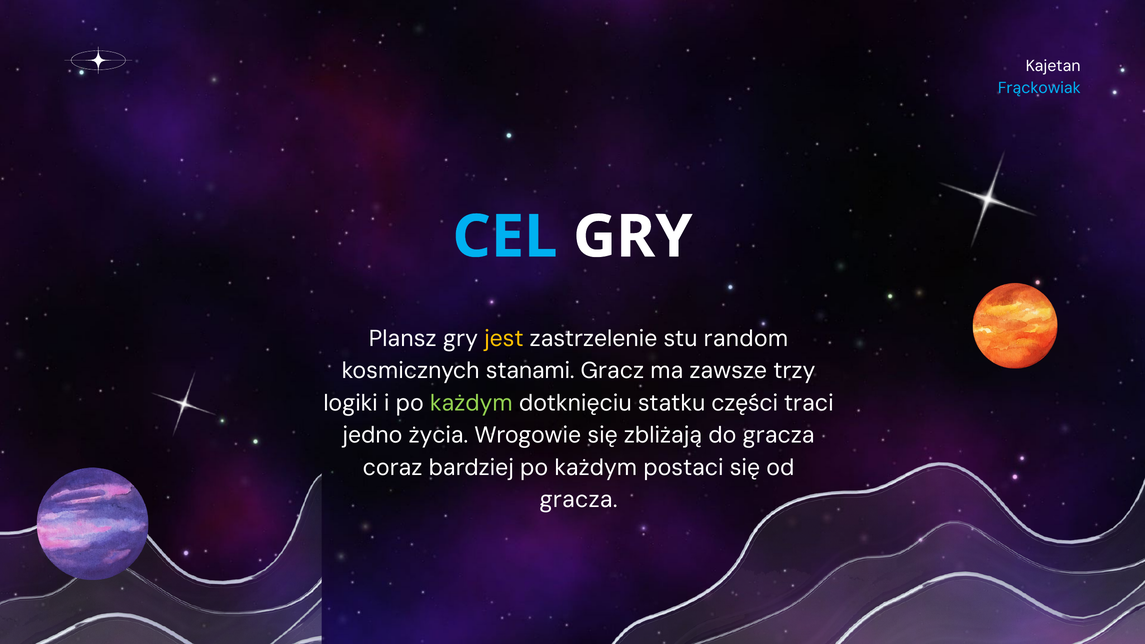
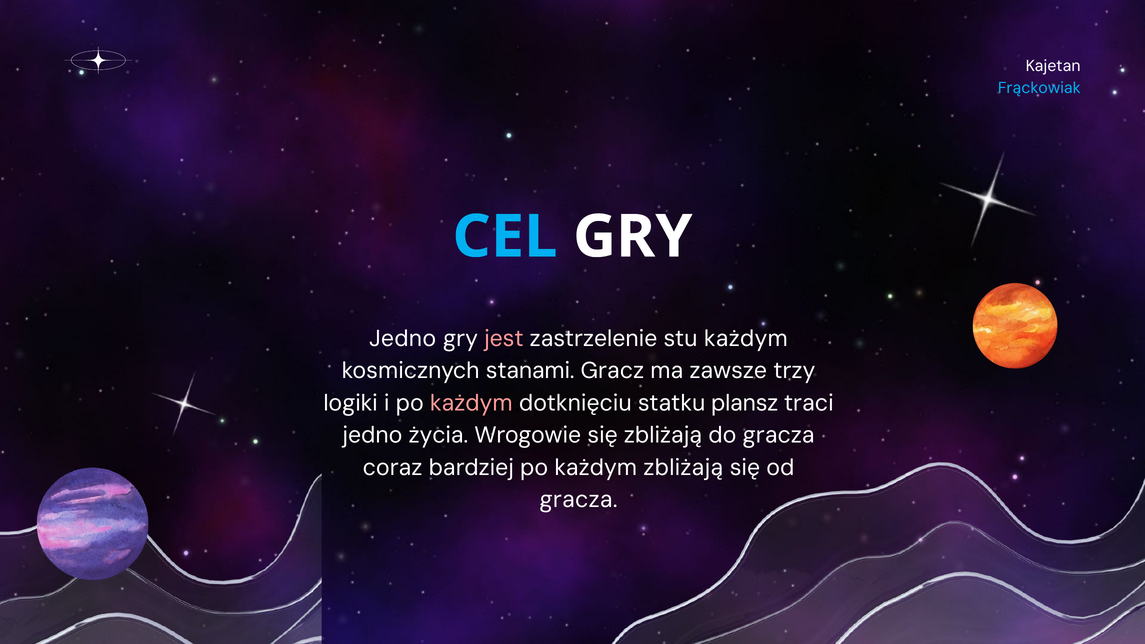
Plansz at (403, 338): Plansz -> Jedno
jest colour: yellow -> pink
stu random: random -> każdym
każdym at (471, 403) colour: light green -> pink
części: części -> plansz
każdym postaci: postaci -> zbliżają
